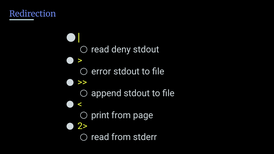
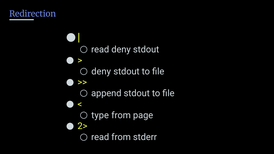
error at (101, 71): error -> deny
print: print -> type
